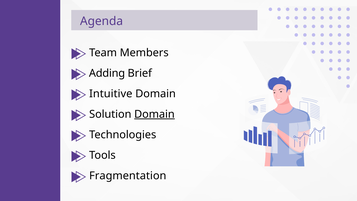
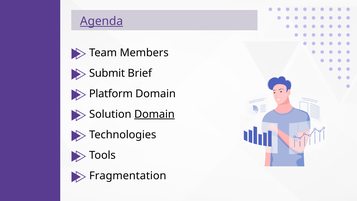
Agenda underline: none -> present
Adding: Adding -> Submit
Intuitive: Intuitive -> Platform
